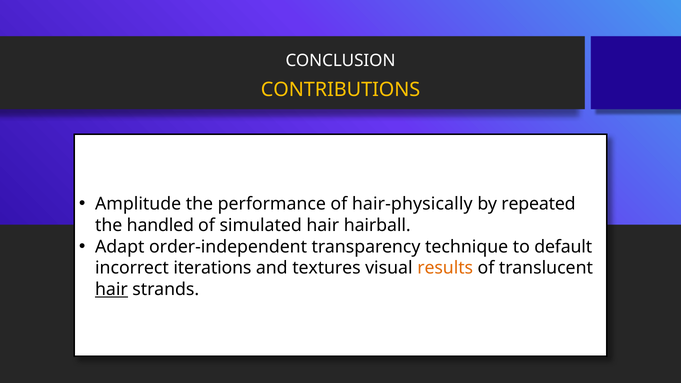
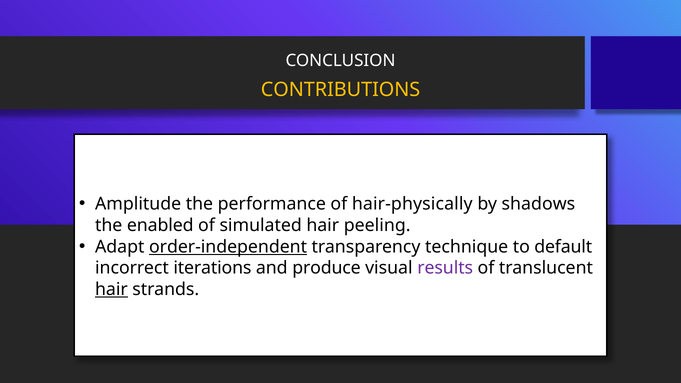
repeated: repeated -> shadows
handled: handled -> enabled
hairball: hairball -> peeling
order-independent underline: none -> present
textures: textures -> produce
results colour: orange -> purple
